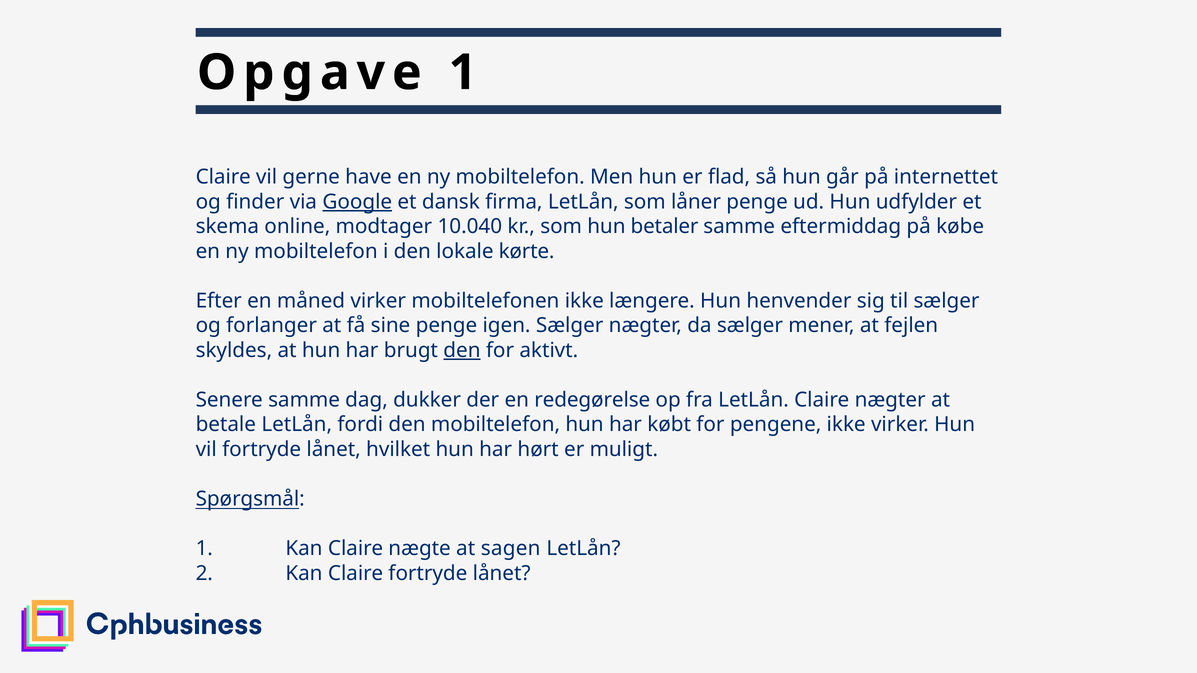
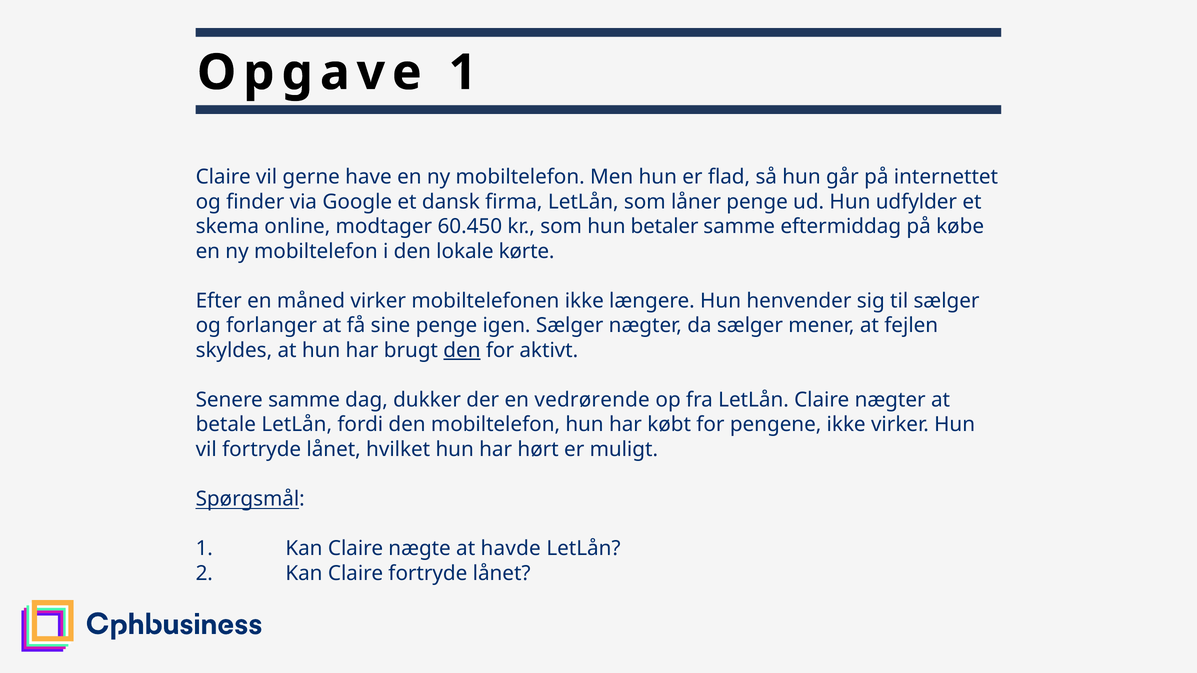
Google underline: present -> none
10.040: 10.040 -> 60.450
redegørelse: redegørelse -> vedrørende
sagen: sagen -> havde
